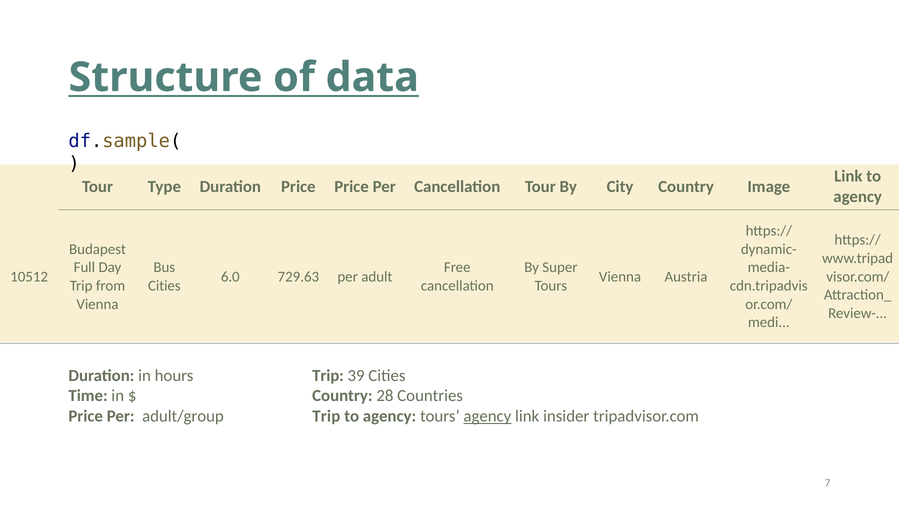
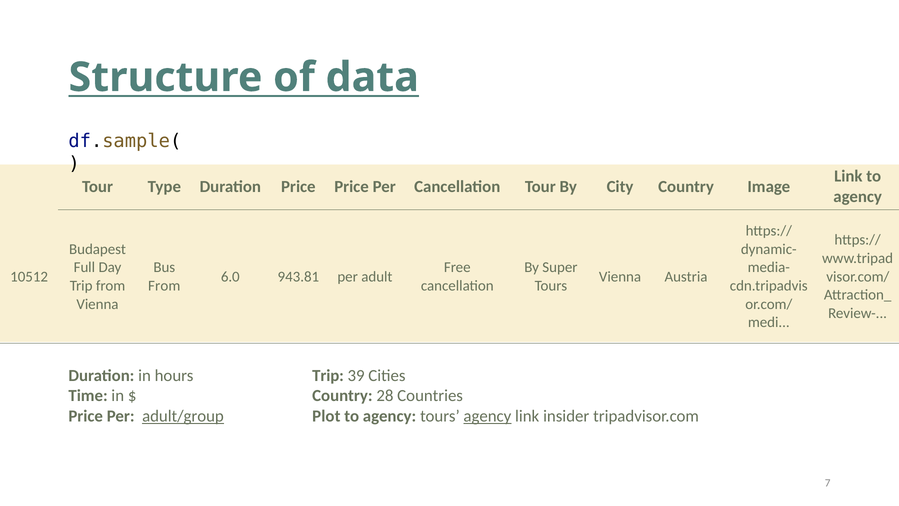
729.63: 729.63 -> 943.81
Cities at (164, 286): Cities -> From
adult/group underline: none -> present
Trip at (326, 416): Trip -> Plot
